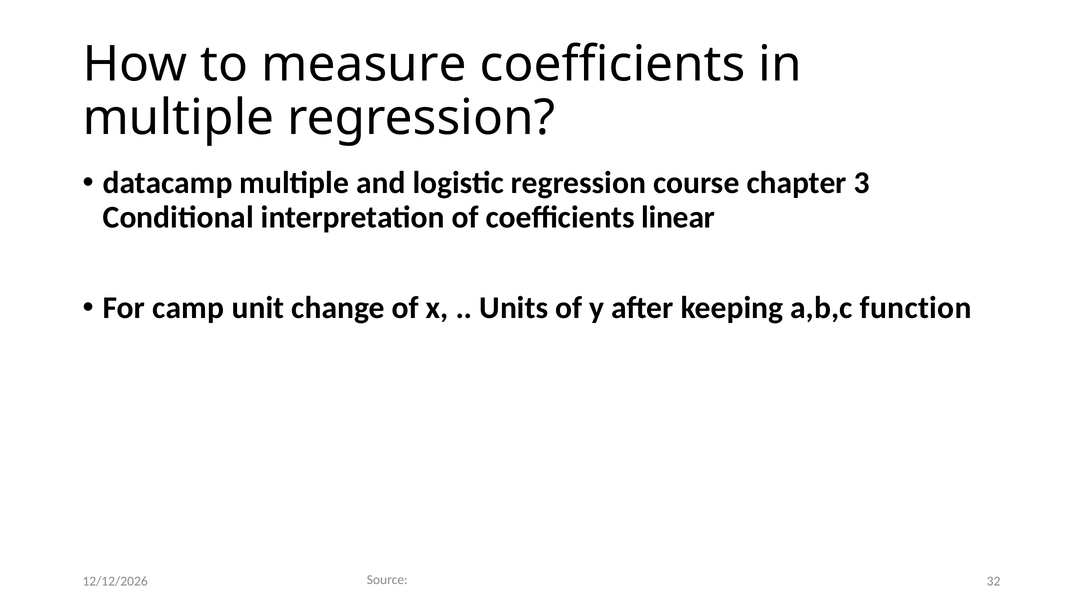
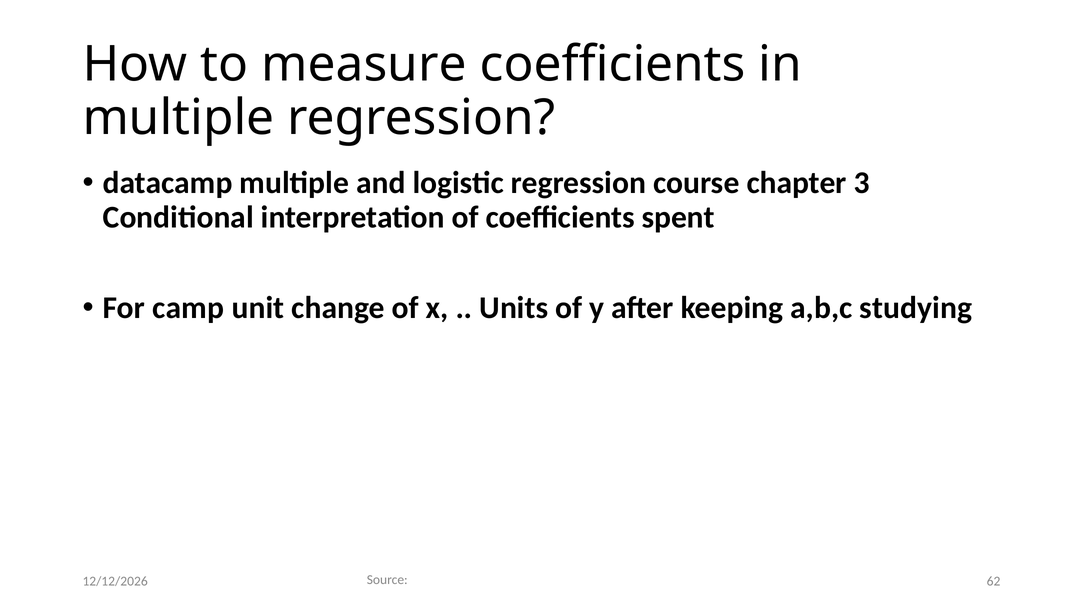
linear: linear -> spent
function: function -> studying
32: 32 -> 62
